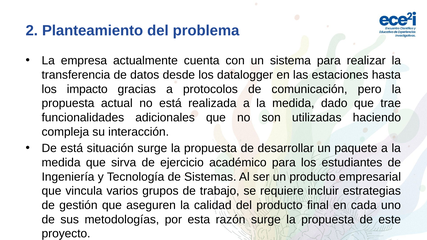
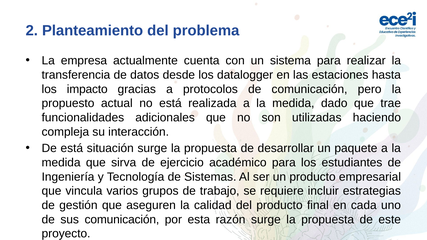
propuesta at (68, 103): propuesta -> propuesto
sus metodologías: metodologías -> comunicación
